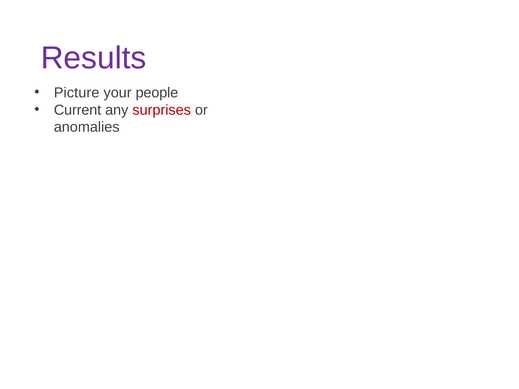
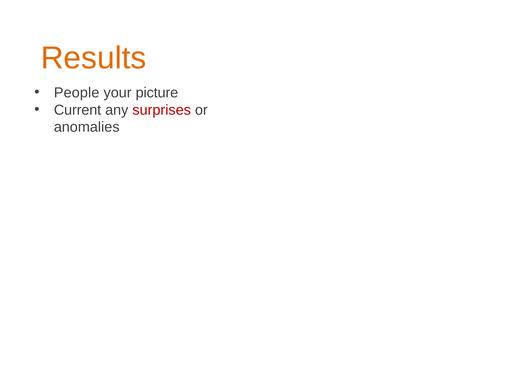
Results colour: purple -> orange
Picture: Picture -> People
people: people -> picture
